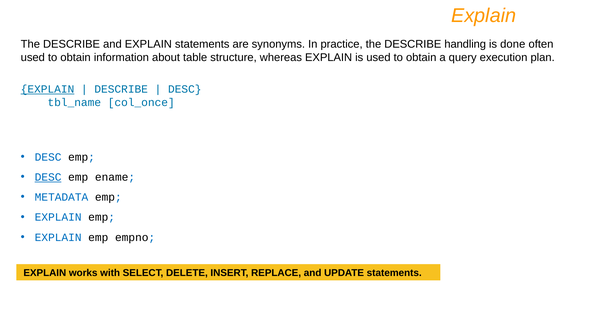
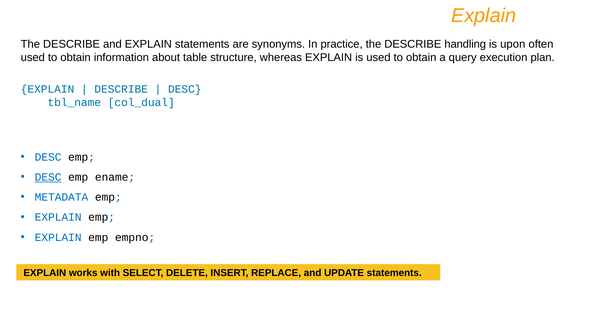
done: done -> upon
EXPLAIN at (48, 89) underline: present -> none
col_once: col_once -> col_dual
